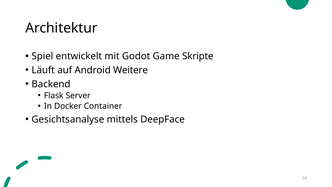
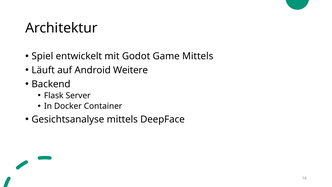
Game Skripte: Skripte -> Mittels
